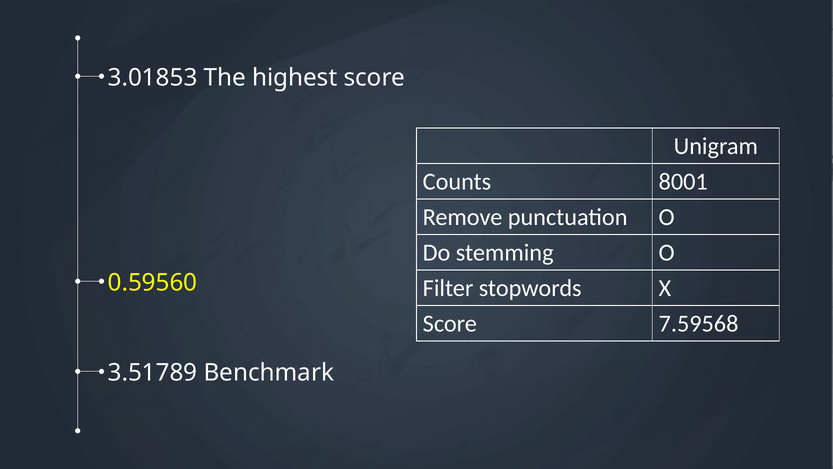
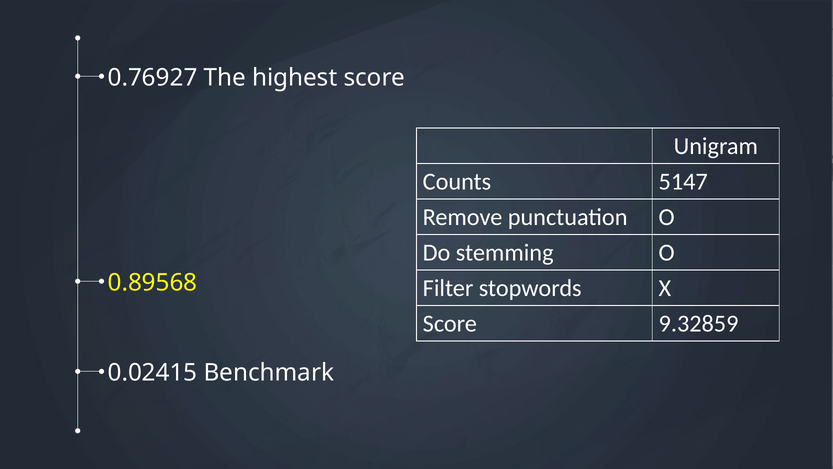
3.01853: 3.01853 -> 0.76927
8001: 8001 -> 5147
0.59560: 0.59560 -> 0.89568
7.59568: 7.59568 -> 9.32859
3.51789: 3.51789 -> 0.02415
